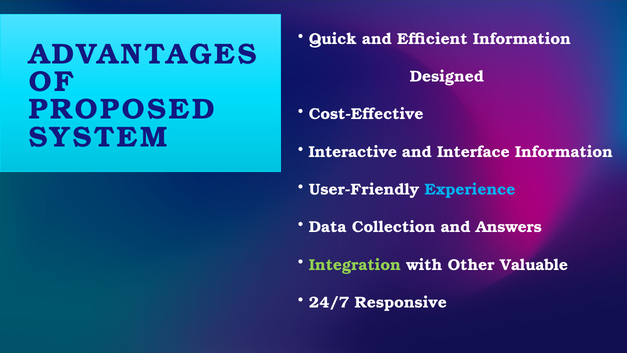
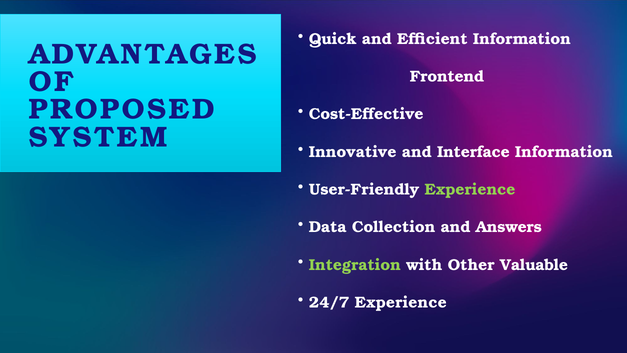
Designed: Designed -> Frontend
Interactive: Interactive -> Innovative
Experience at (470, 189) colour: light blue -> light green
24/7 Responsive: Responsive -> Experience
